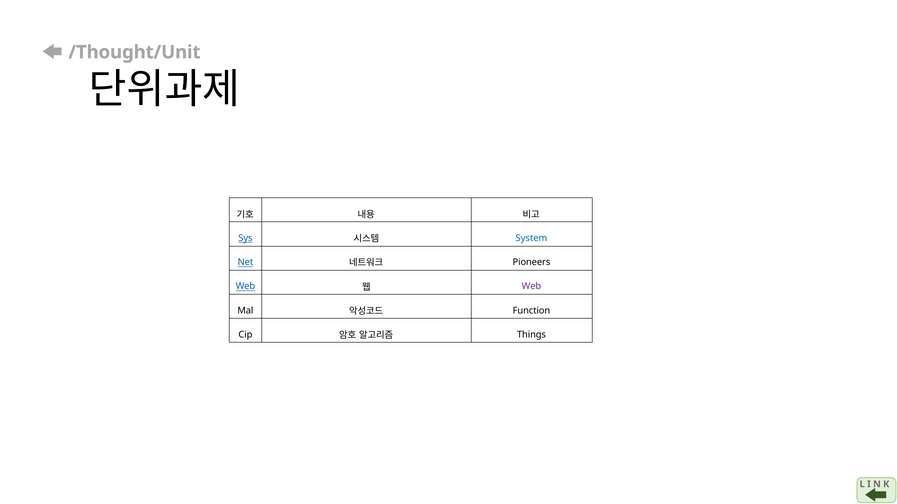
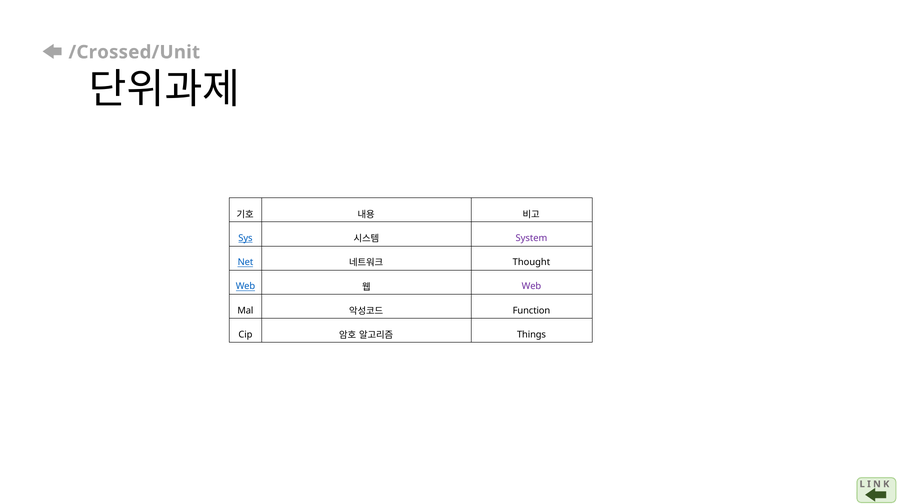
/Thought/Unit: /Thought/Unit -> /Crossed/Unit
System colour: blue -> purple
Pioneers: Pioneers -> Thought
